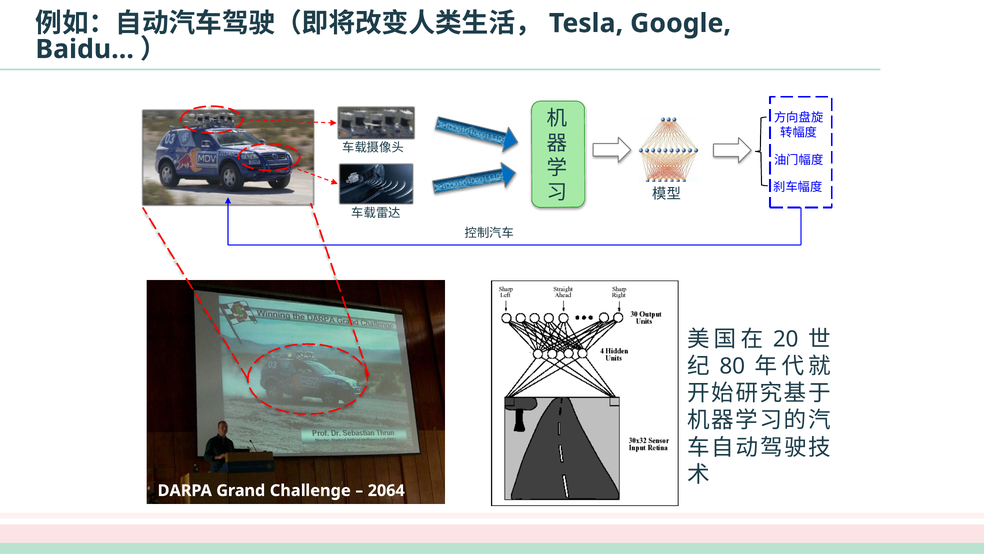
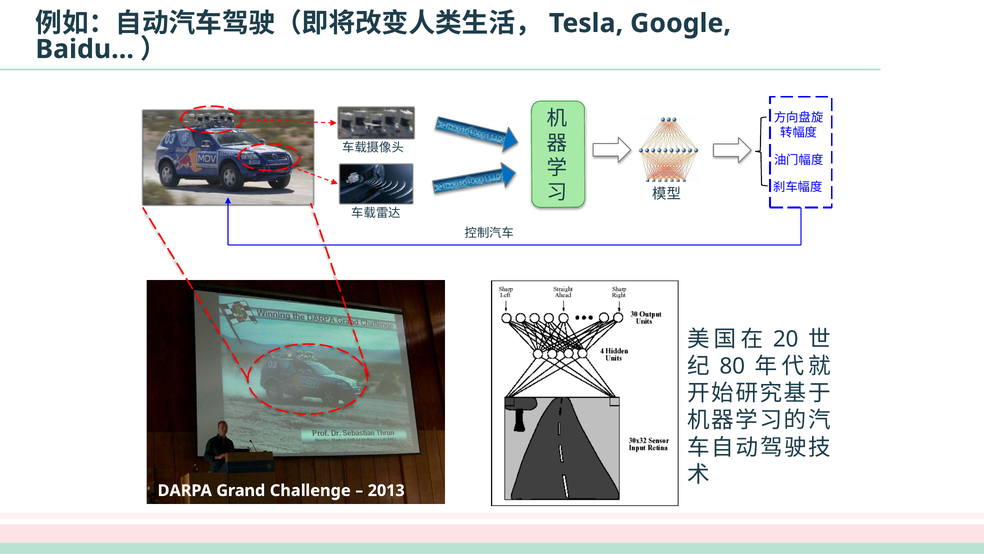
2064: 2064 -> 2013
